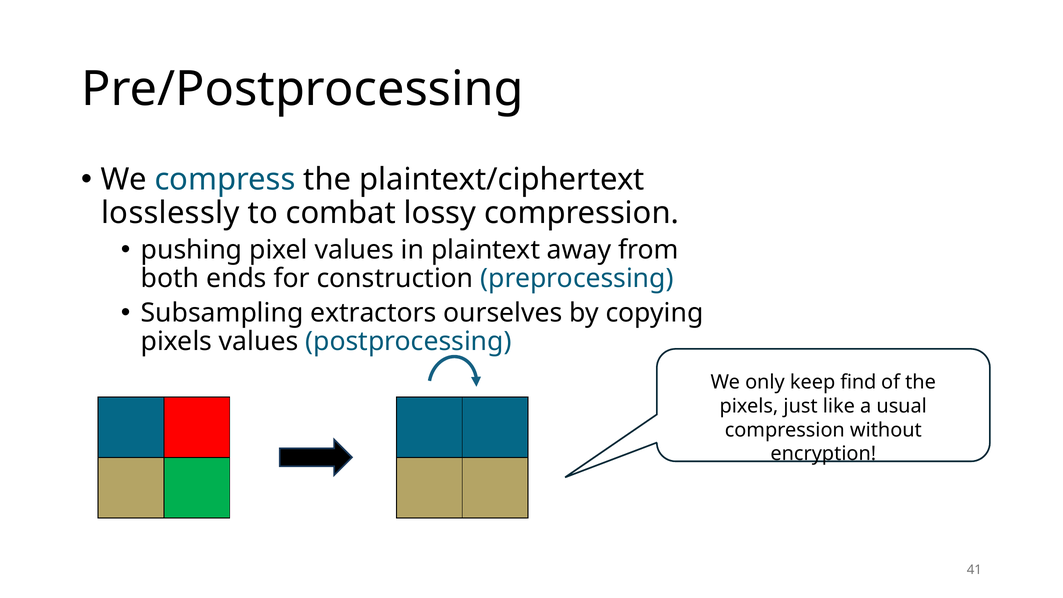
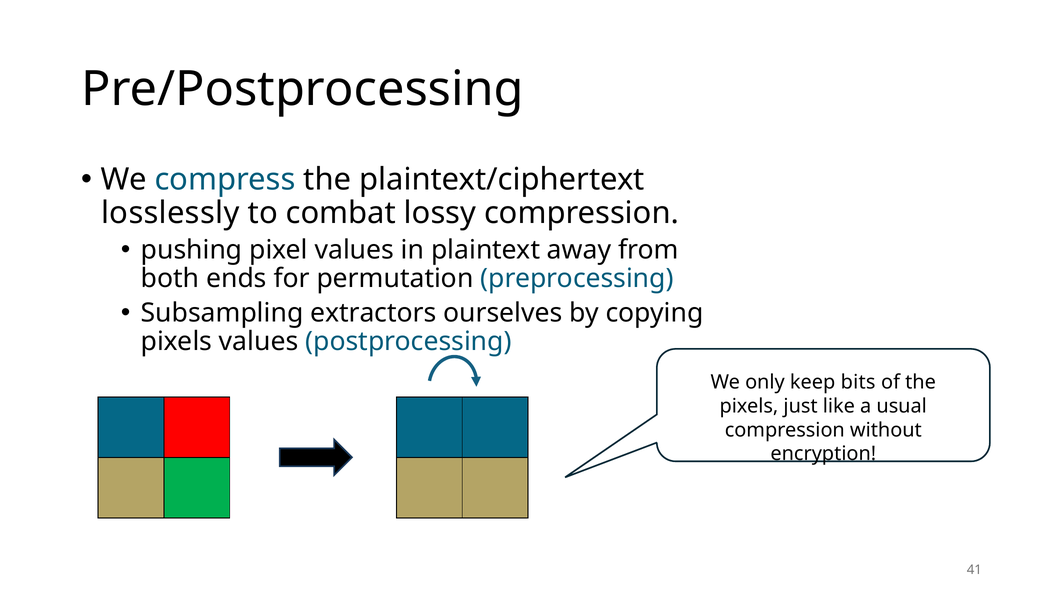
construction: construction -> permutation
find: find -> bits
